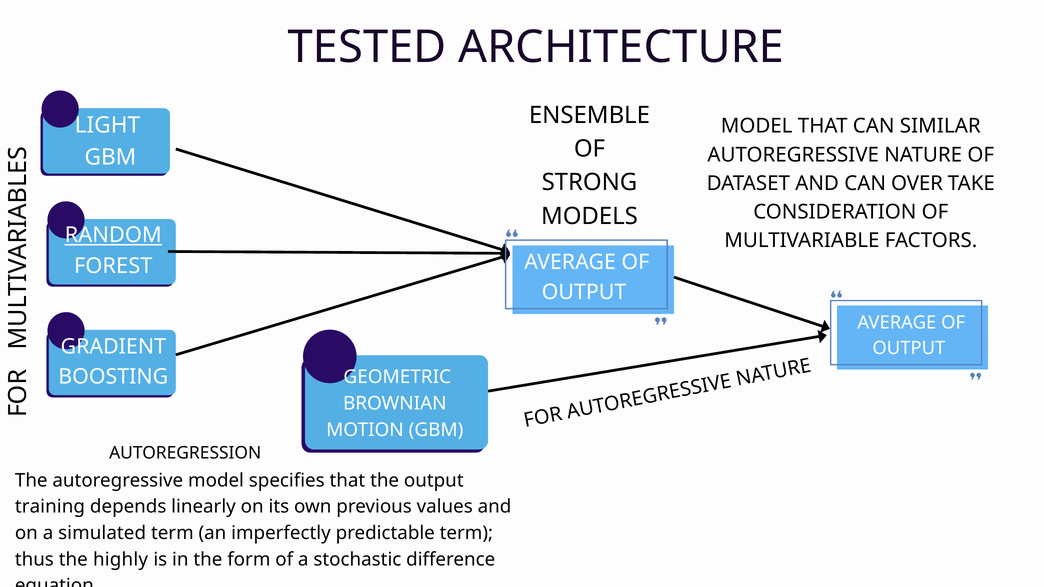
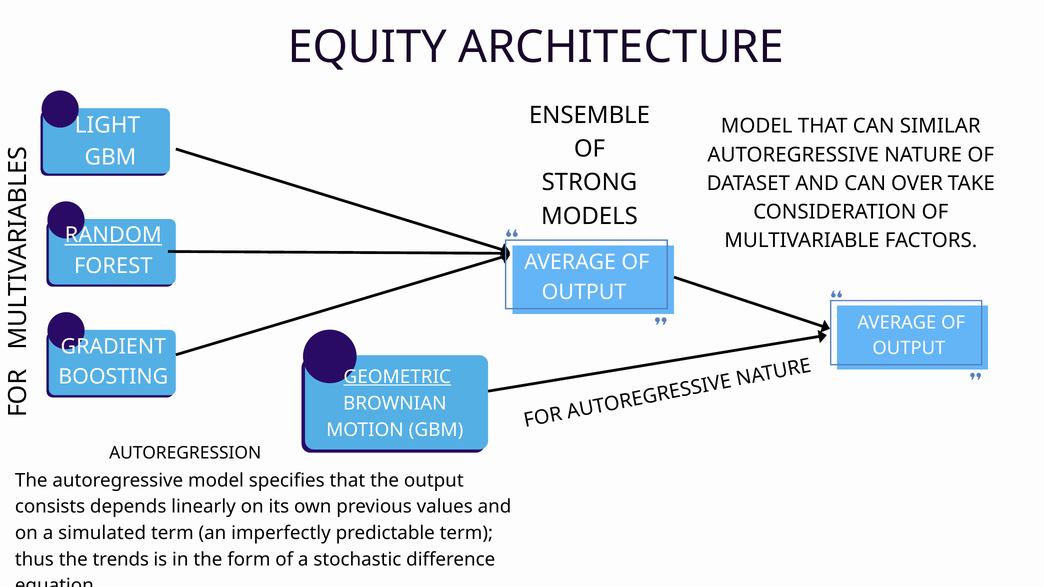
TESTED: TESTED -> EQUITY
GEOMETRIC underline: none -> present
training: training -> consists
highly: highly -> trends
